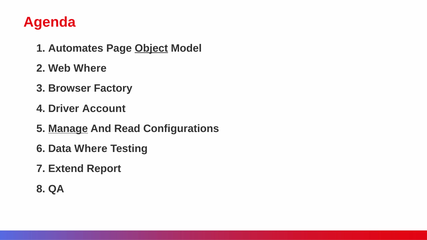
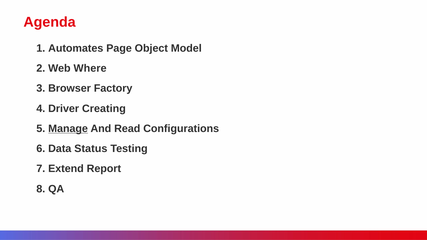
Object underline: present -> none
Account: Account -> Creating
Data Where: Where -> Status
